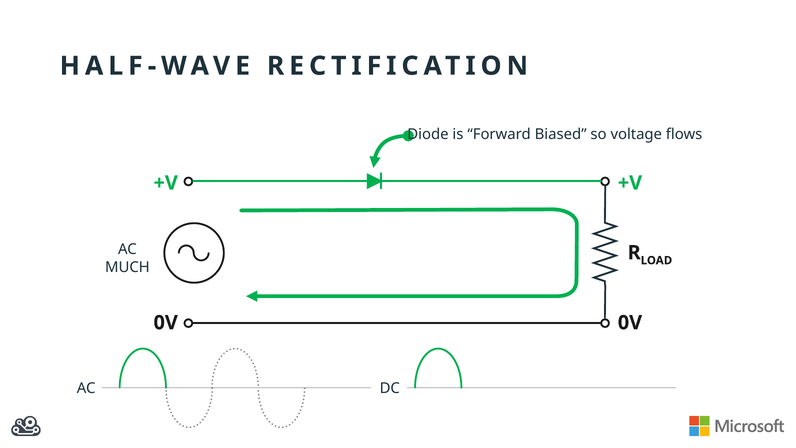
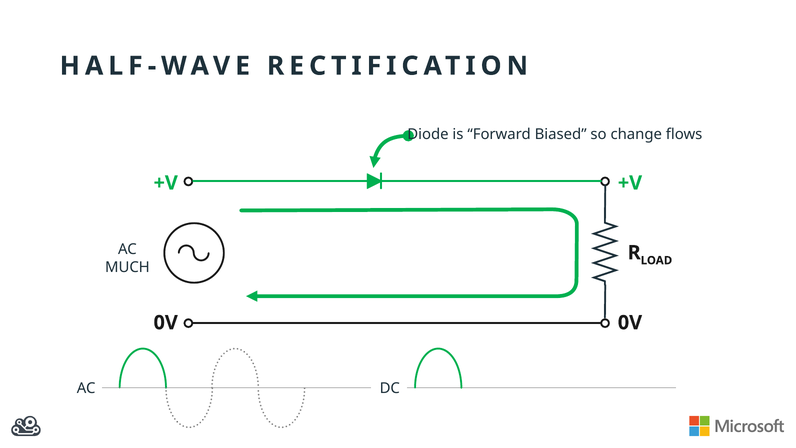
voltage: voltage -> change
